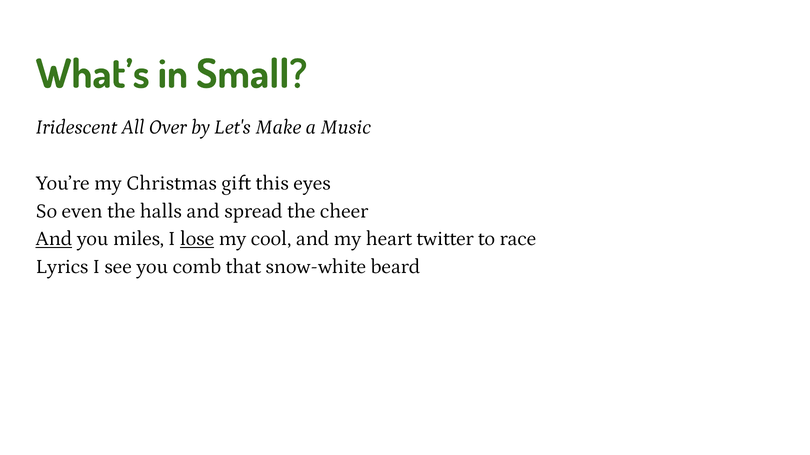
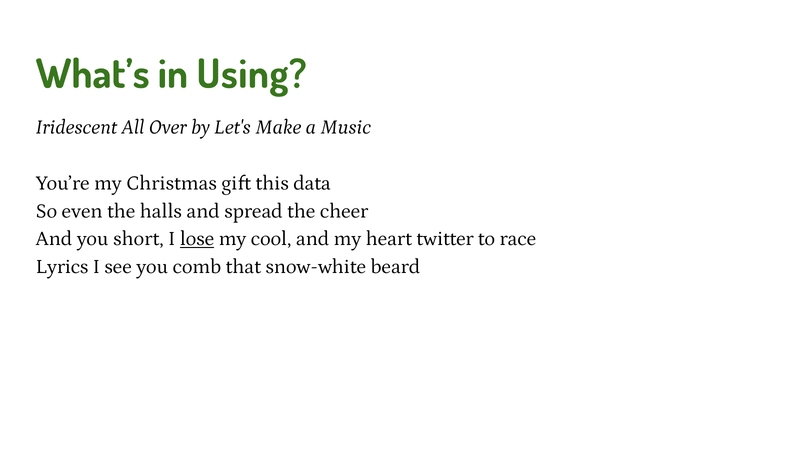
Small: Small -> Using
eyes: eyes -> data
And at (54, 239) underline: present -> none
miles: miles -> short
